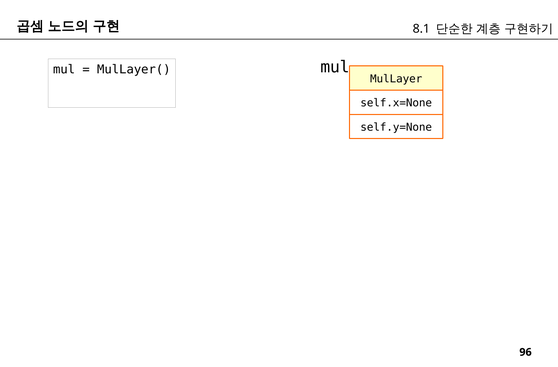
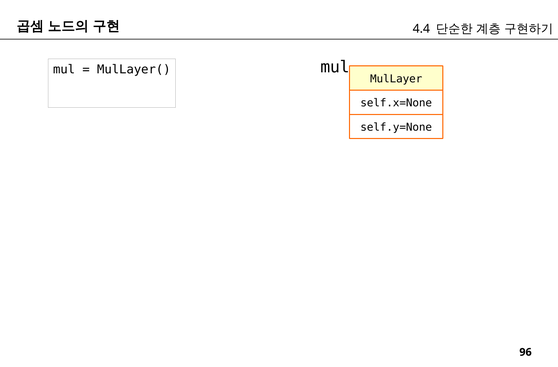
8.1: 8.1 -> 4.4
